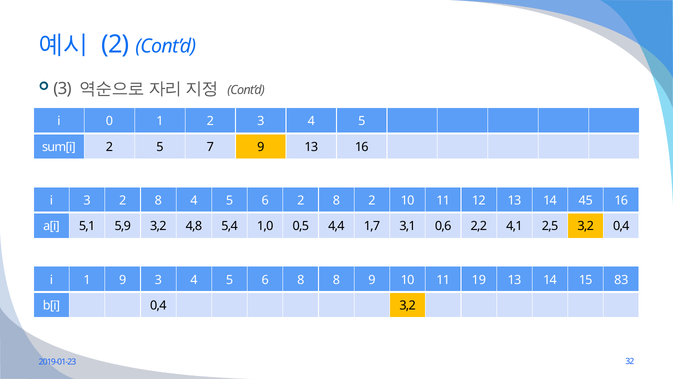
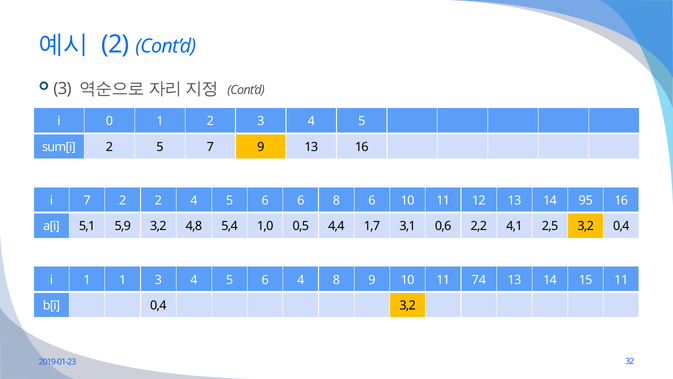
i 3: 3 -> 7
8 at (158, 200): 8 -> 2
6 2: 2 -> 6
8 2: 2 -> 6
45: 45 -> 95
1 9: 9 -> 1
6 8: 8 -> 4
19: 19 -> 74
15 83: 83 -> 11
